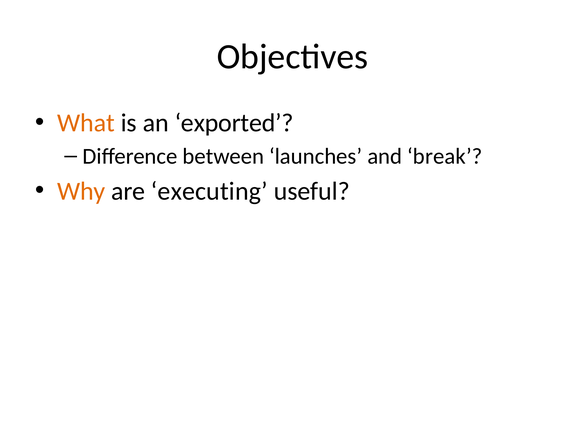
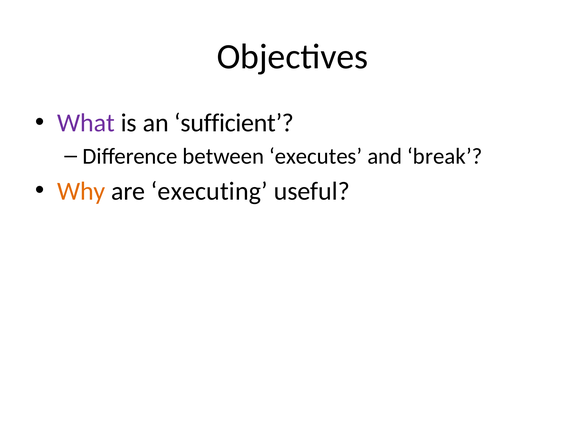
What colour: orange -> purple
exported: exported -> sufficient
launches: launches -> executes
